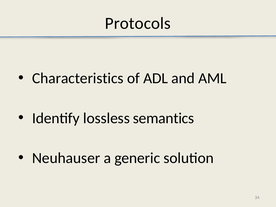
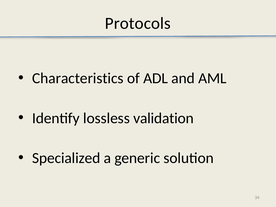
semantics: semantics -> validation
Neuhauser: Neuhauser -> Specialized
